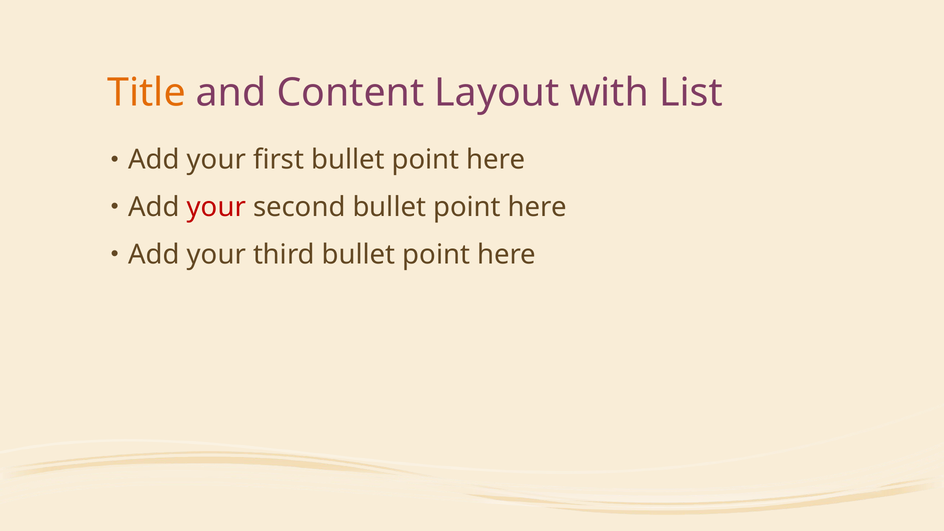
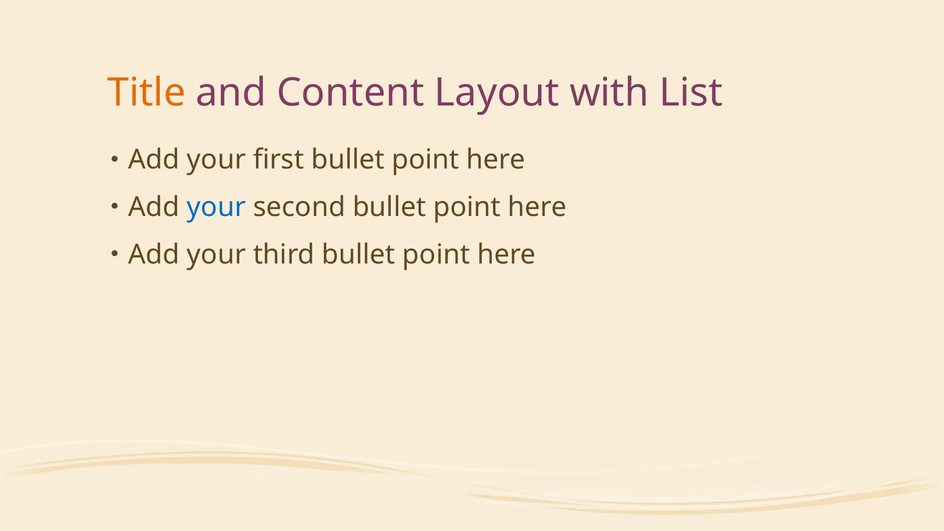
your at (216, 207) colour: red -> blue
